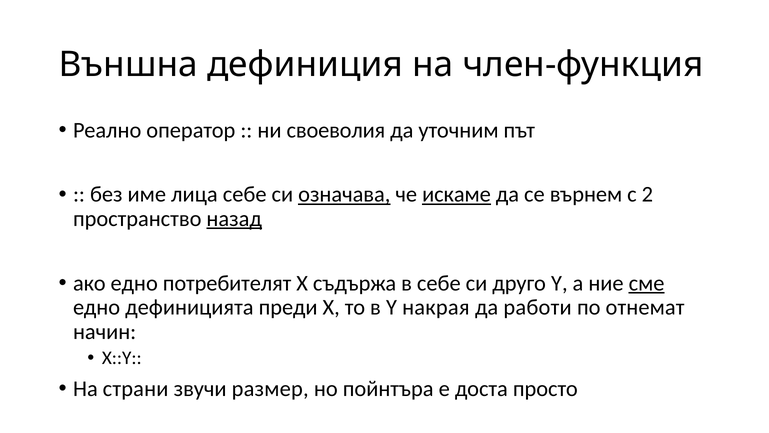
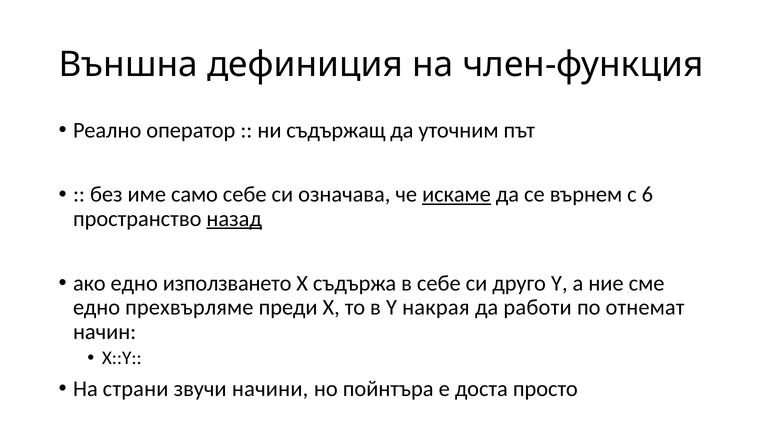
своеволия: своеволия -> съдържащ
лица: лица -> само
означава underline: present -> none
2: 2 -> 6
потребителят: потребителят -> използването
сме underline: present -> none
дефиницията: дефиницията -> прехвърляме
размер: размер -> начини
